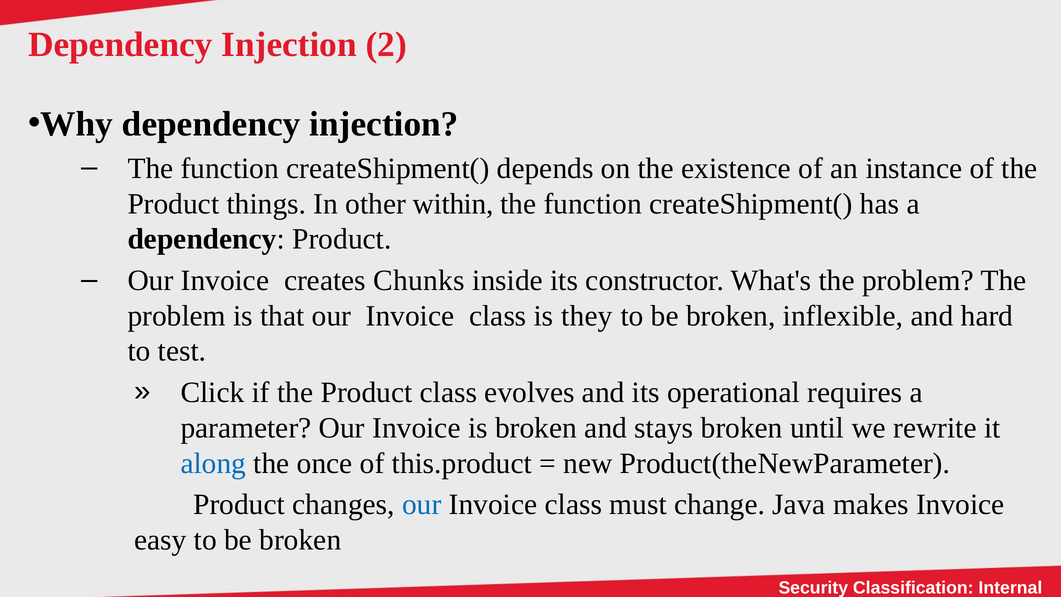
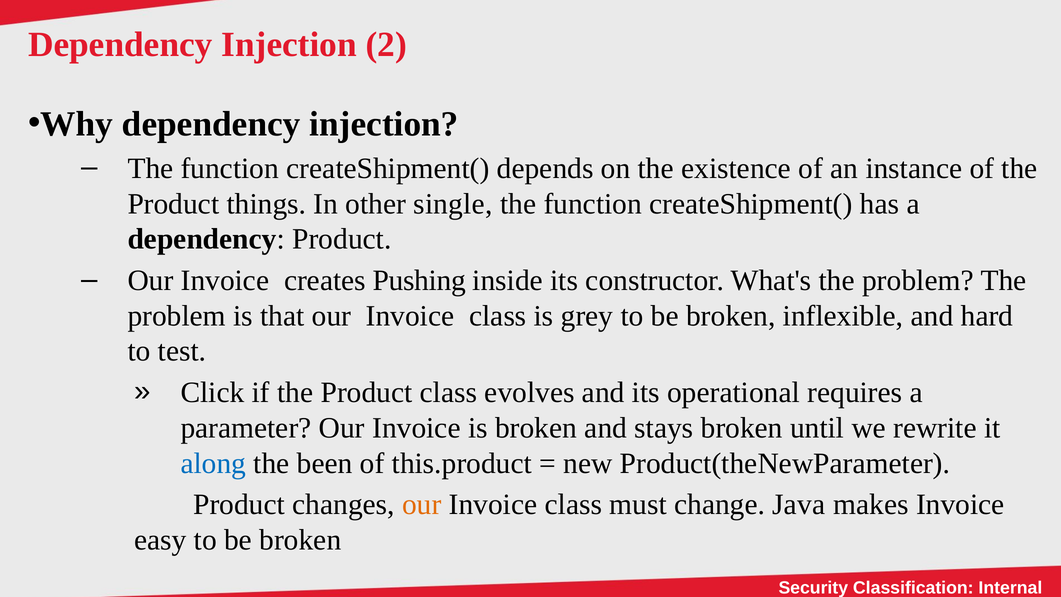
within: within -> single
Chunks: Chunks -> Pushing
they: they -> grey
once: once -> been
our at (422, 504) colour: blue -> orange
